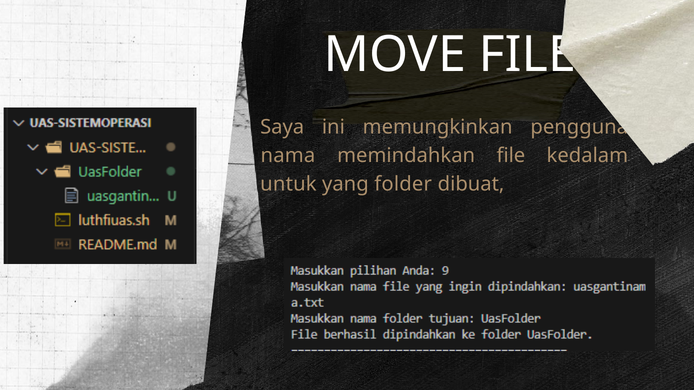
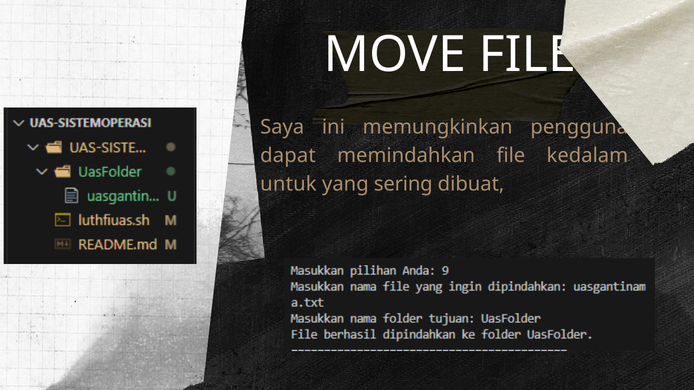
nama: nama -> dapat
folder: folder -> sering
